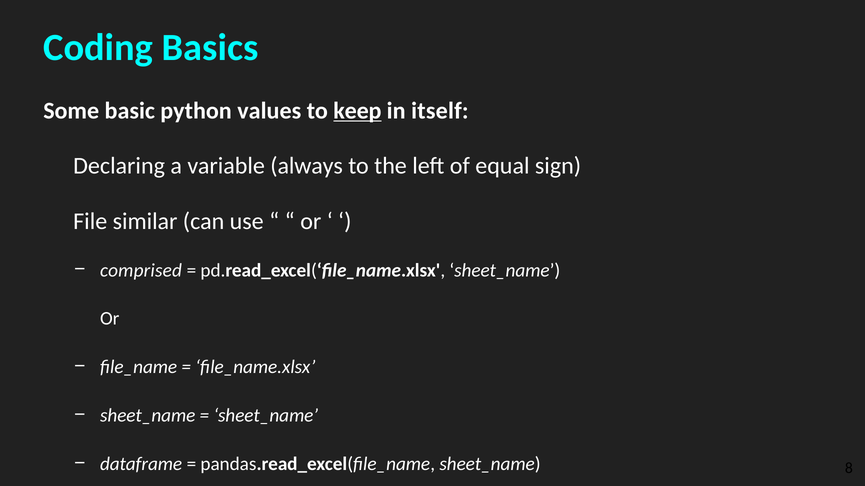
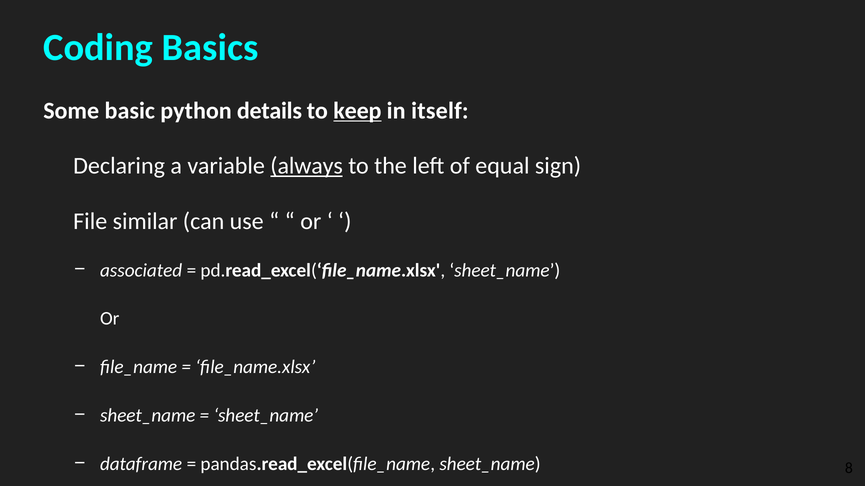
values: values -> details
always underline: none -> present
comprised: comprised -> associated
